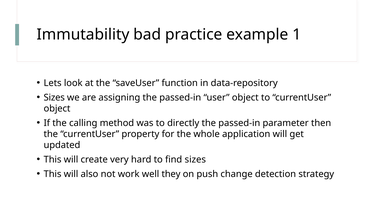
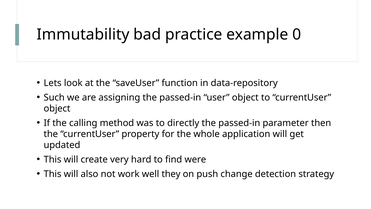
1: 1 -> 0
Sizes at (54, 97): Sizes -> Such
find sizes: sizes -> were
